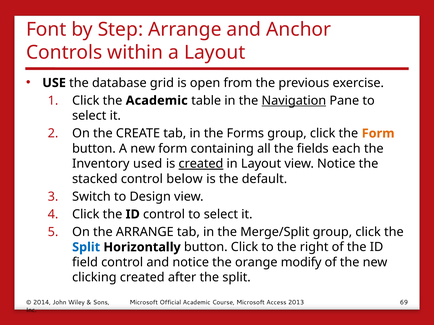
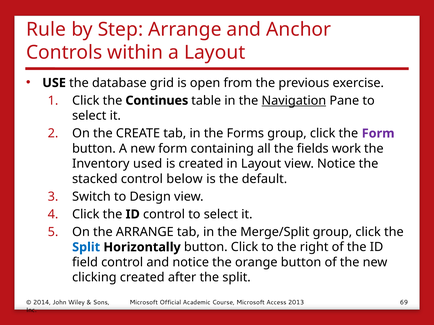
Font: Font -> Rule
the Academic: Academic -> Continues
Form at (378, 134) colour: orange -> purple
each: each -> work
created at (201, 164) underline: present -> none
orange modify: modify -> button
